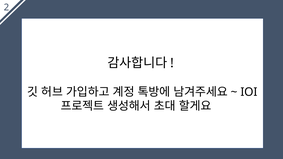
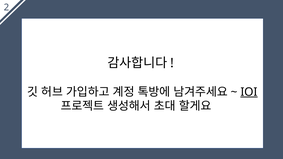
IOI underline: none -> present
